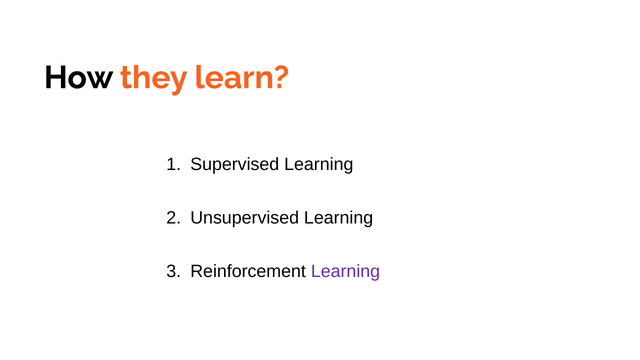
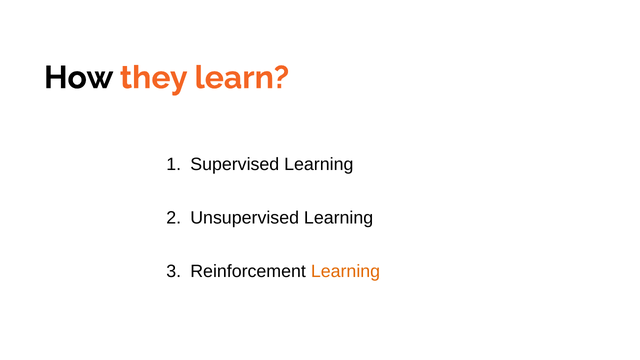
Learning at (346, 271) colour: purple -> orange
